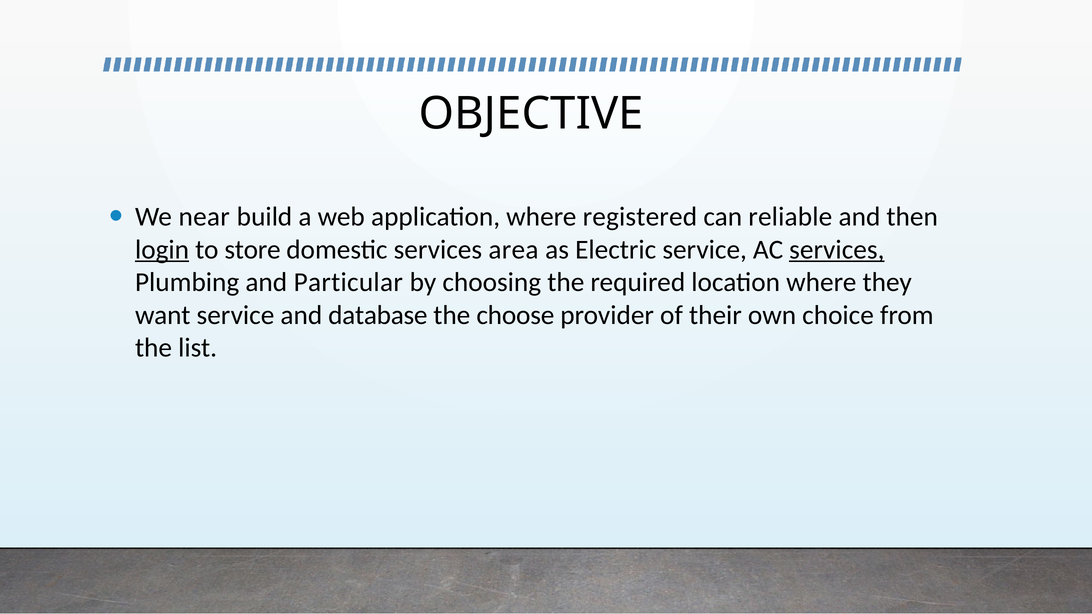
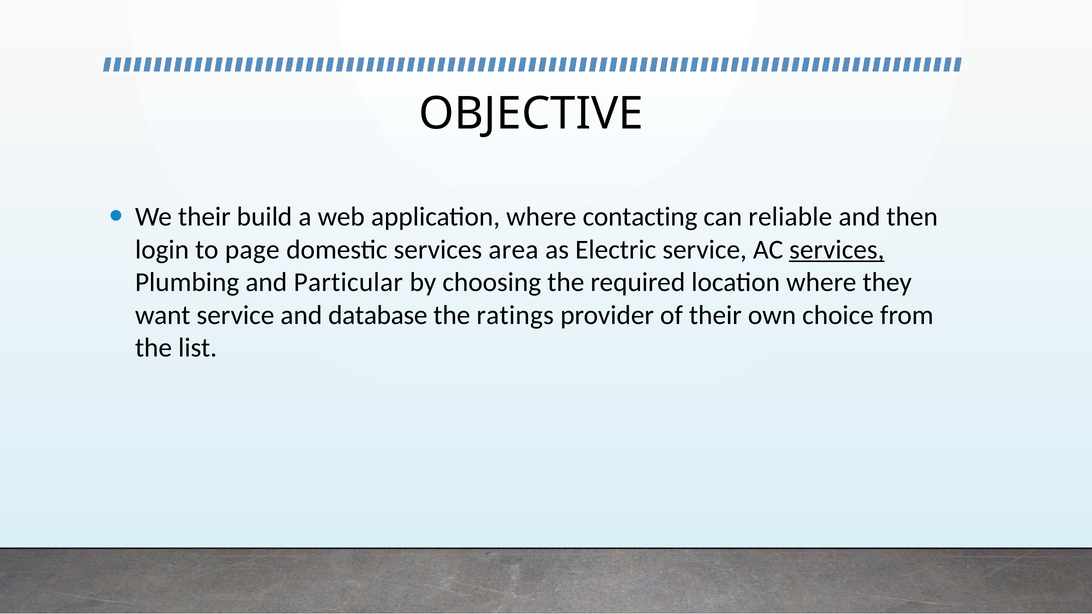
We near: near -> their
registered: registered -> contacting
login underline: present -> none
store: store -> page
choose: choose -> ratings
